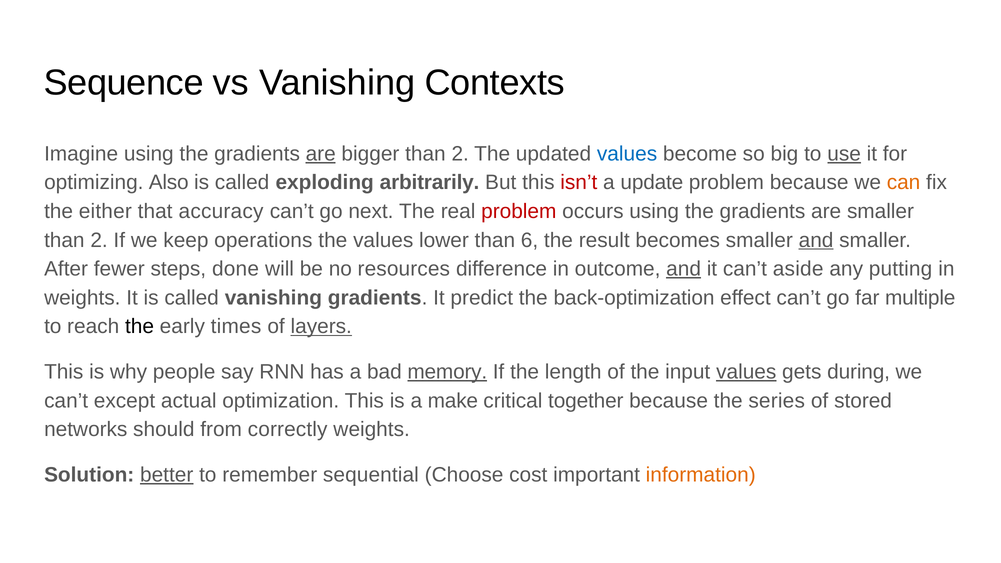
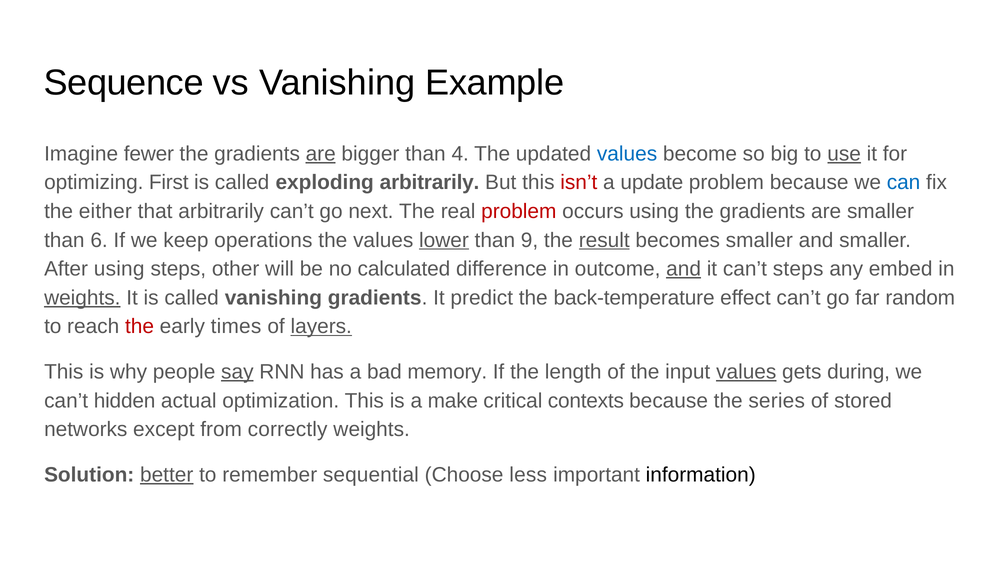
Contexts: Contexts -> Example
Imagine using: using -> fewer
bigger than 2: 2 -> 4
Also: Also -> First
can colour: orange -> blue
that accuracy: accuracy -> arbitrarily
2 at (99, 240): 2 -> 6
lower underline: none -> present
6: 6 -> 9
result underline: none -> present
and at (816, 240) underline: present -> none
After fewer: fewer -> using
done: done -> other
resources: resources -> calculated
can’t aside: aside -> steps
putting: putting -> embed
weights at (82, 298) underline: none -> present
back-optimization: back-optimization -> back-temperature
multiple: multiple -> random
the at (140, 326) colour: black -> red
say underline: none -> present
memory underline: present -> none
except: except -> hidden
together: together -> contexts
should: should -> except
cost: cost -> less
information colour: orange -> black
